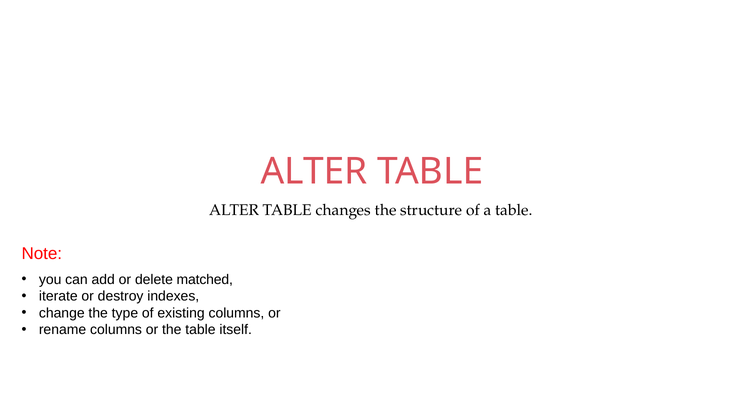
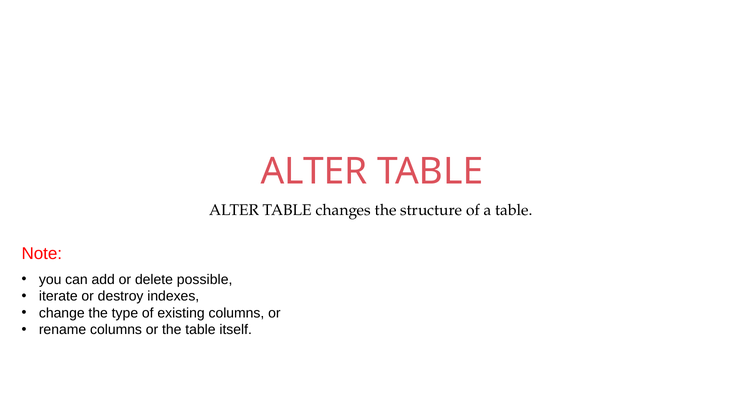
matched: matched -> possible
